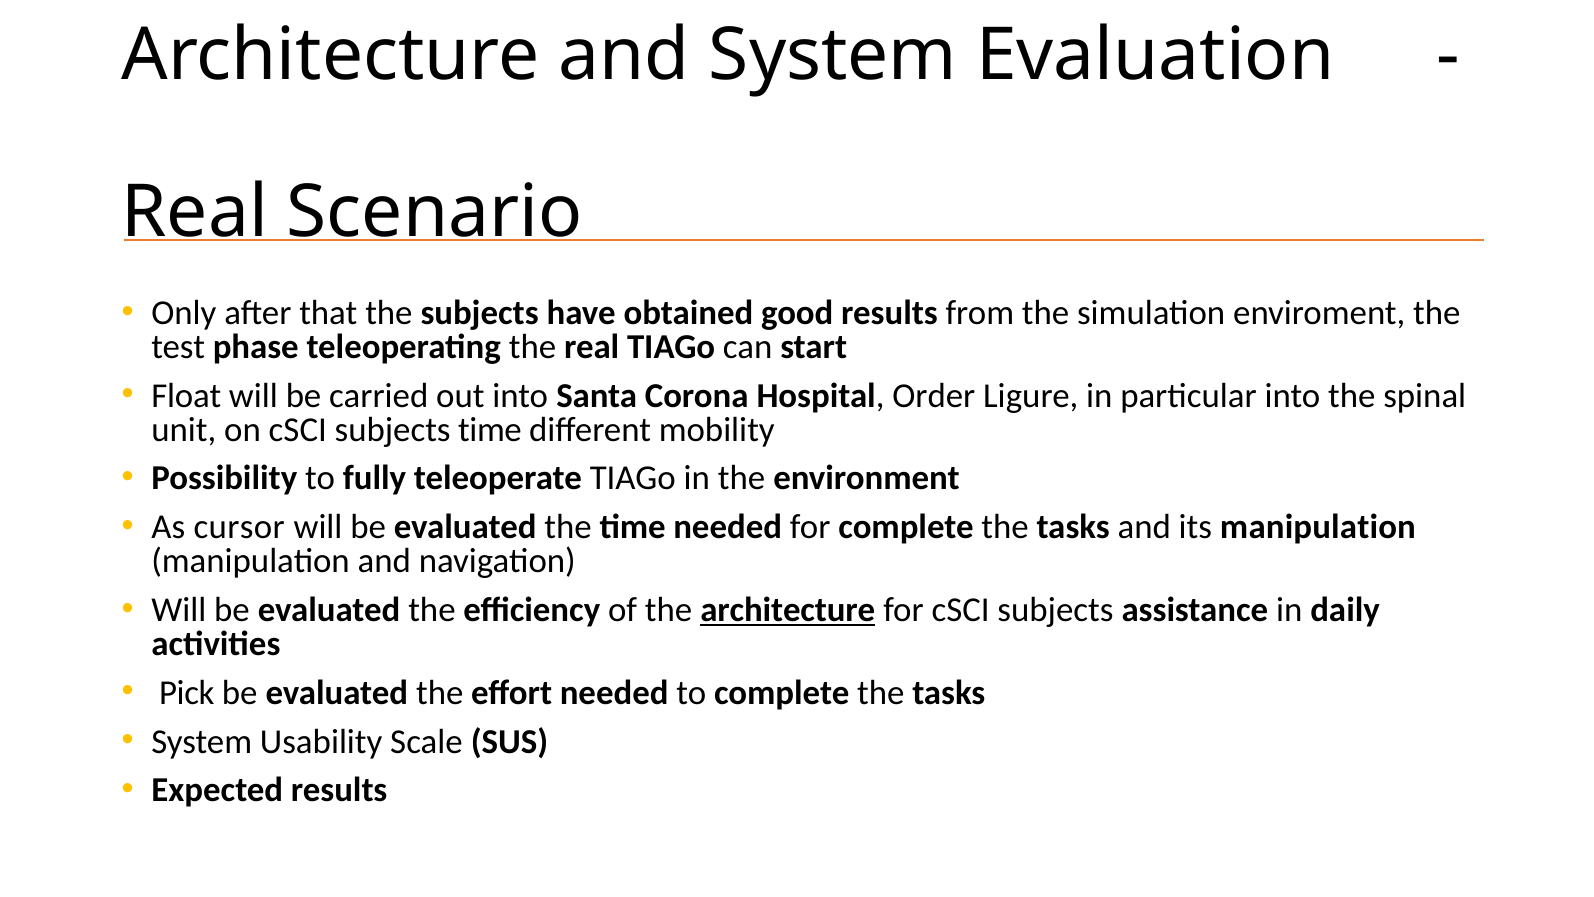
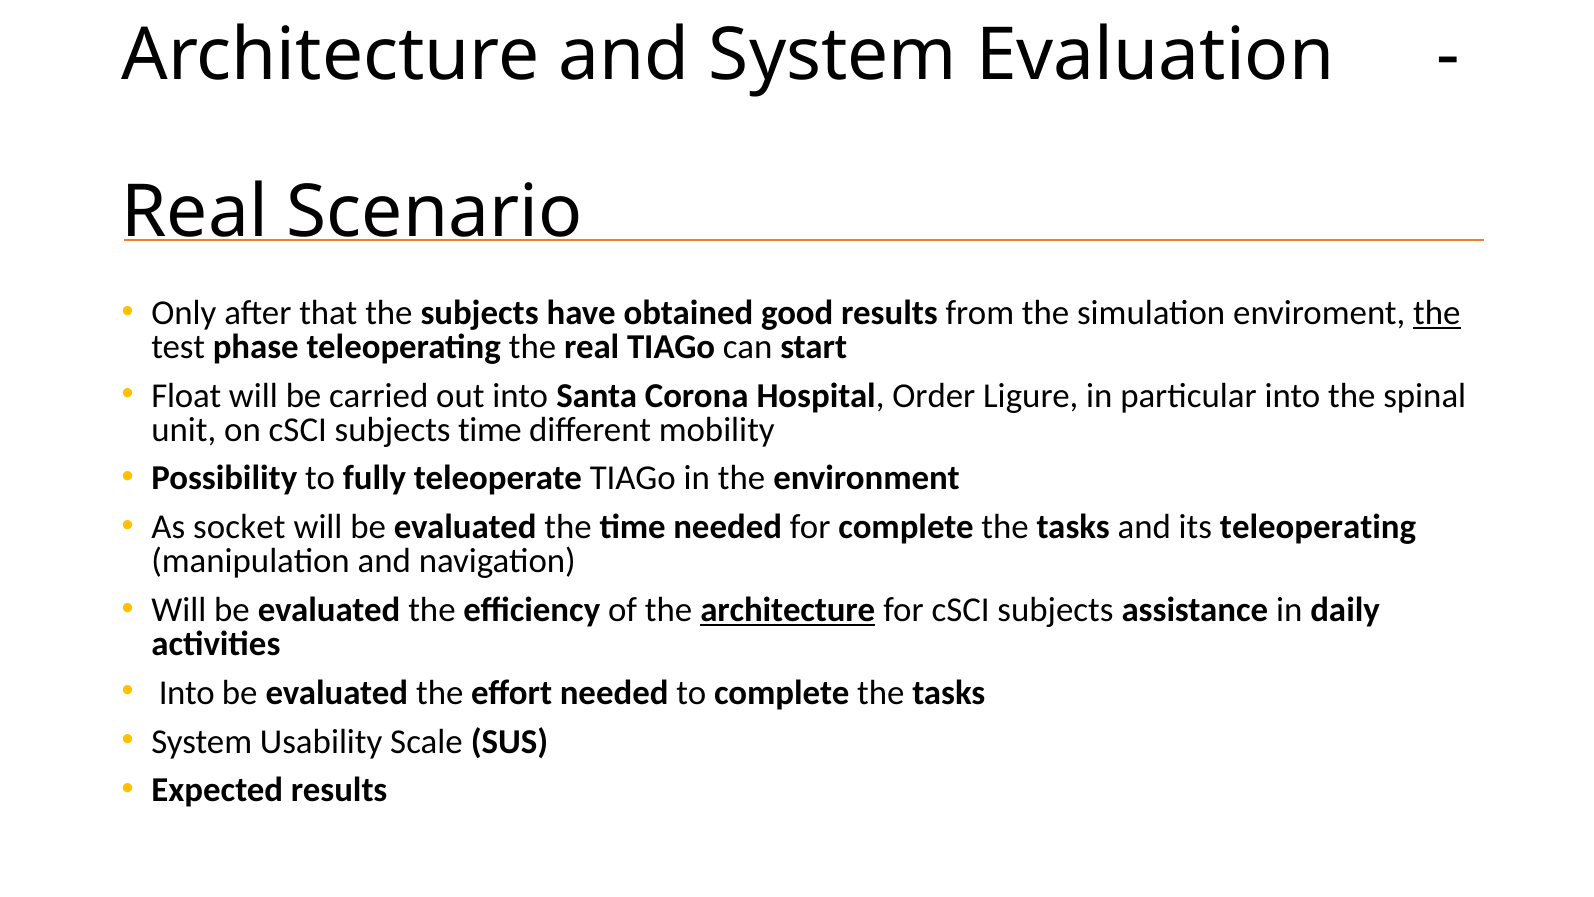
the at (1437, 313) underline: none -> present
cursor: cursor -> socket
its manipulation: manipulation -> teleoperating
Pick at (187, 692): Pick -> Into
